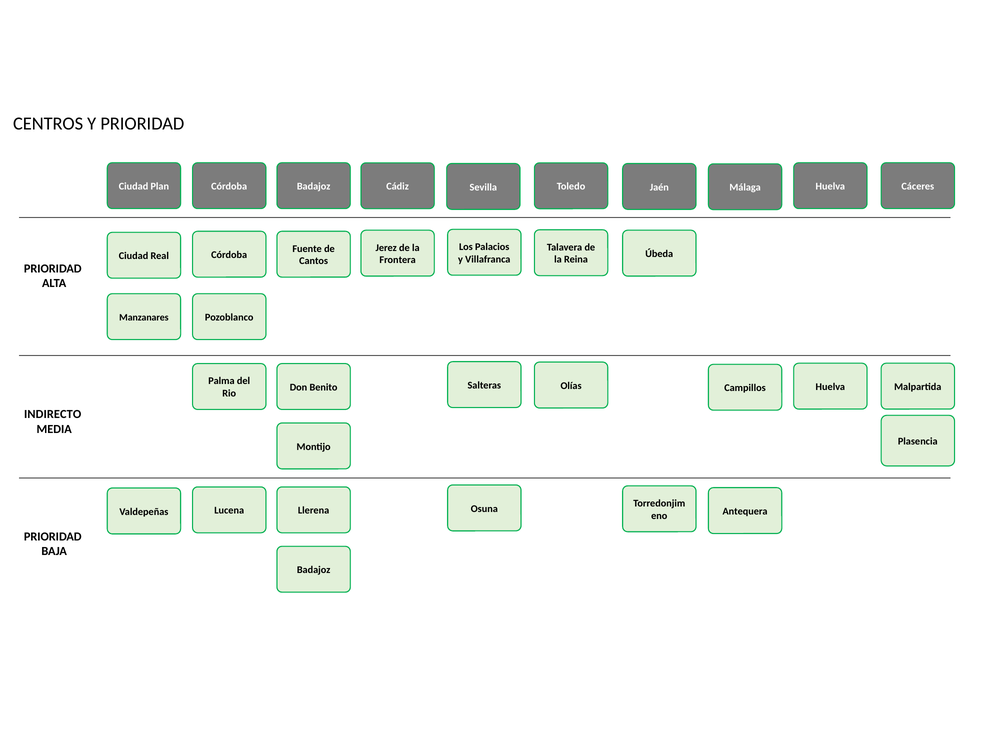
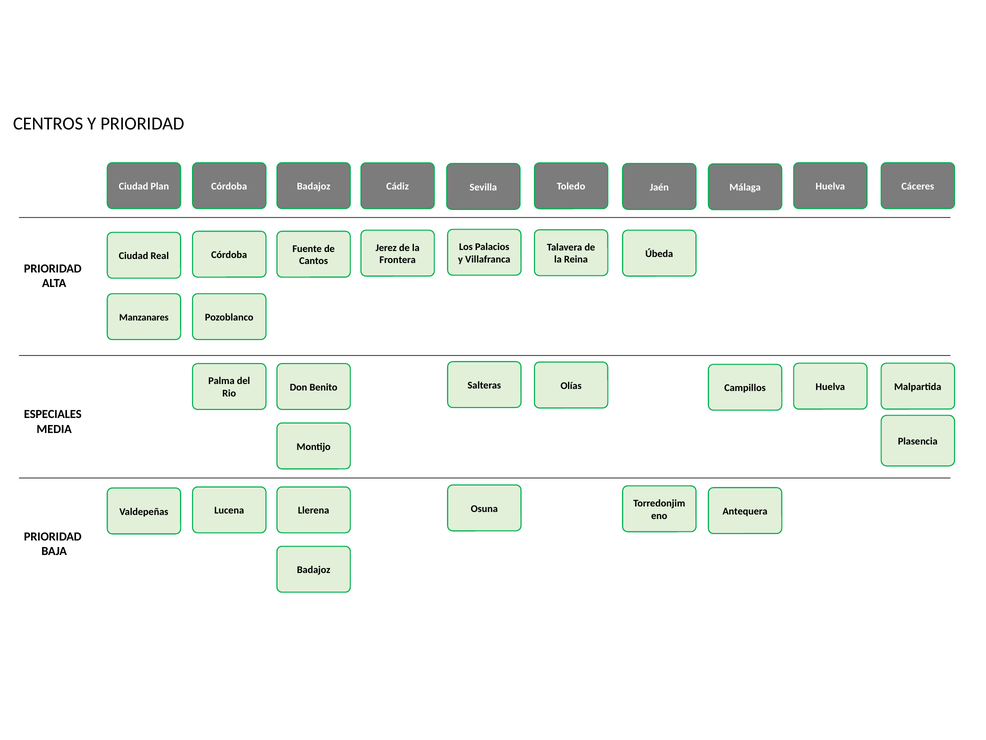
INDIRECTO: INDIRECTO -> ESPECIALES
